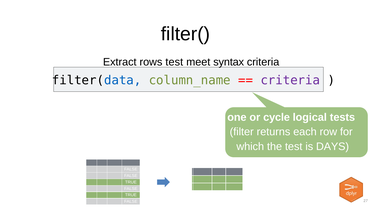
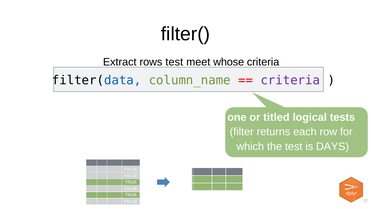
syntax: syntax -> whose
cycle: cycle -> titled
